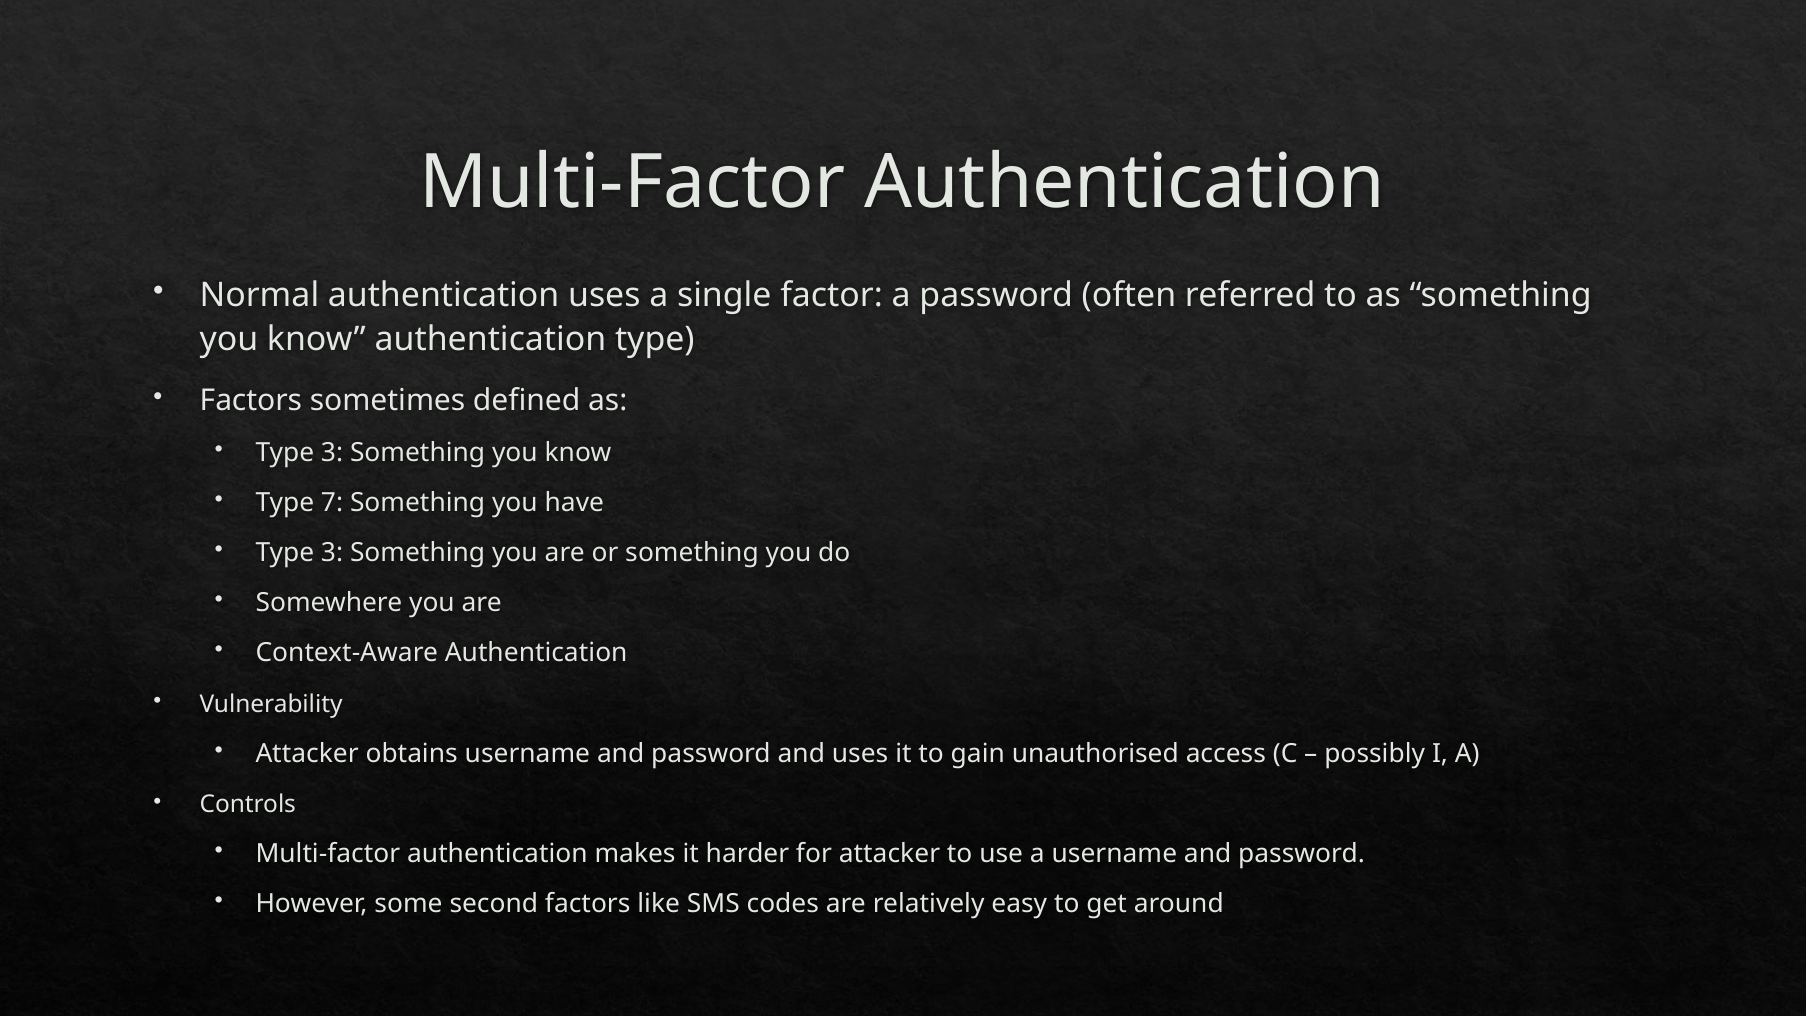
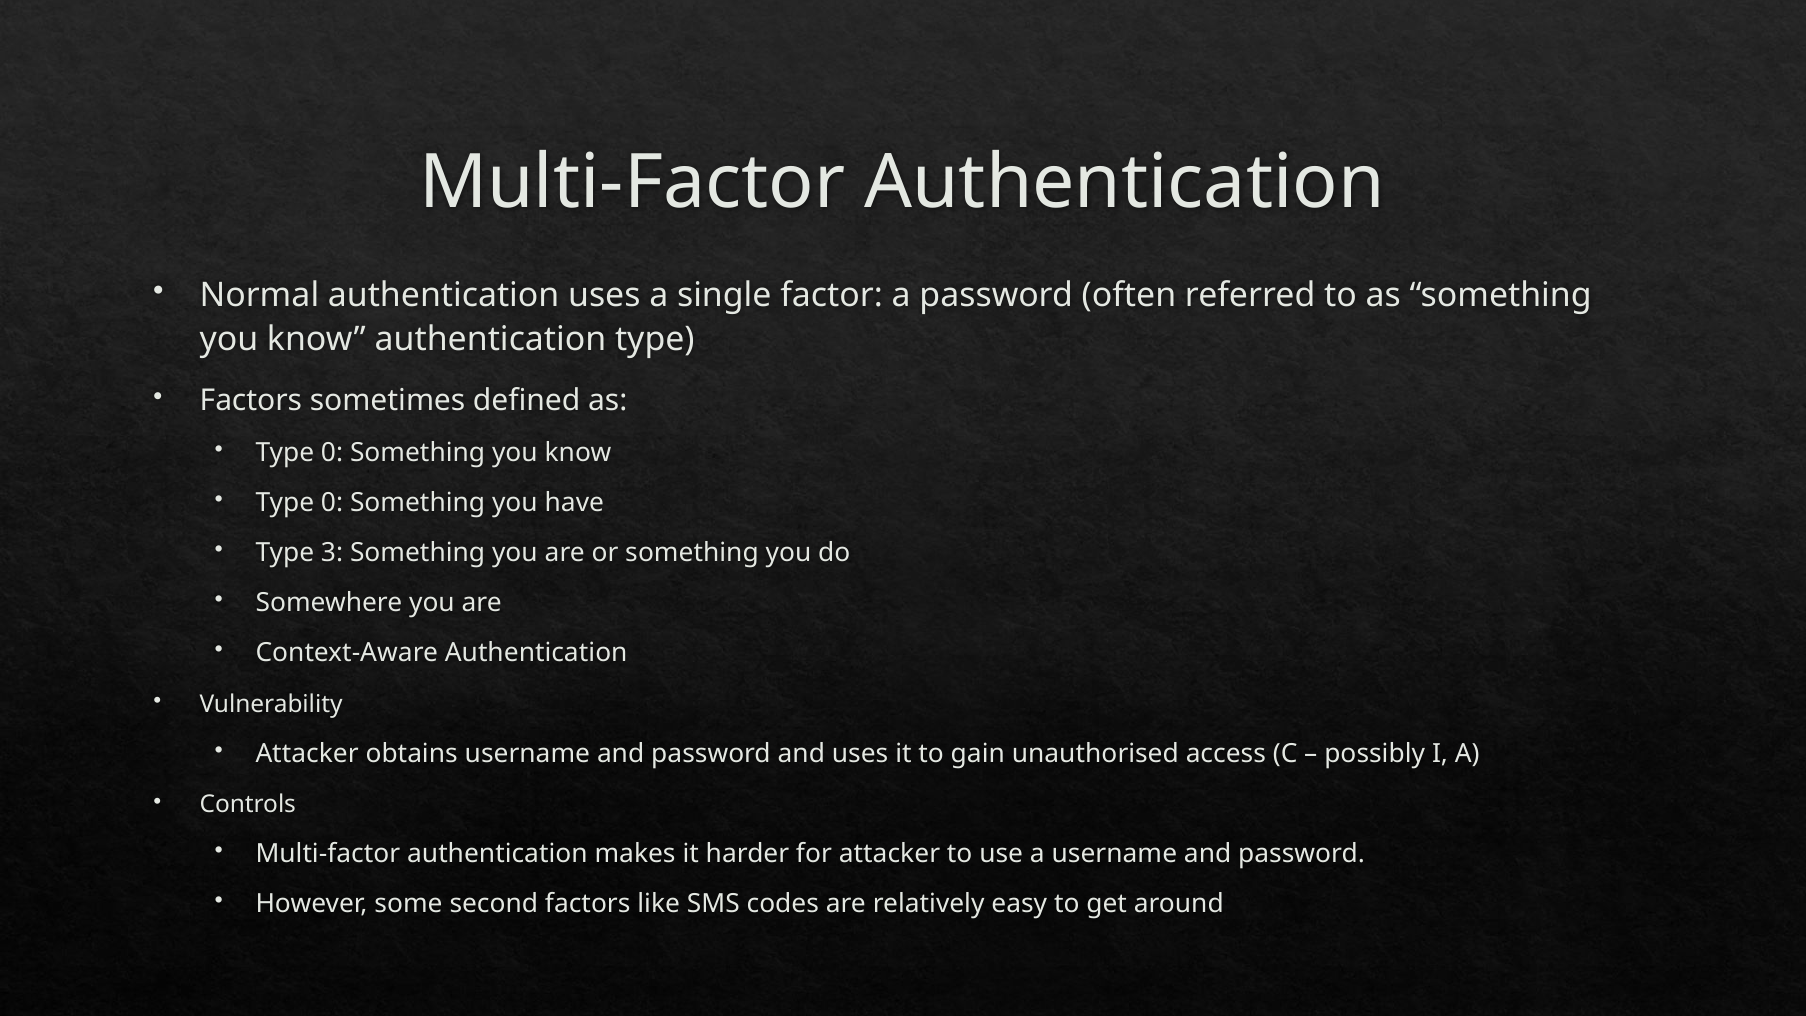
3 at (332, 453): 3 -> 0
7 at (332, 503): 7 -> 0
